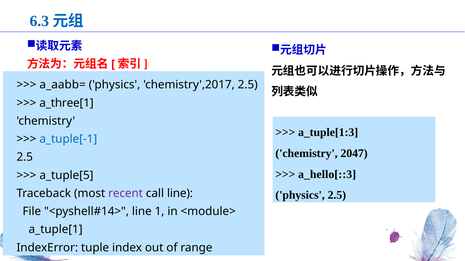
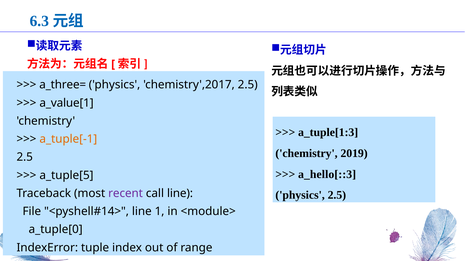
a_aabb=: a_aabb= -> a_three=
a_three[1: a_three[1 -> a_value[1
a_tuple[-1 colour: blue -> orange
2047: 2047 -> 2019
a_tuple[1: a_tuple[1 -> a_tuple[0
